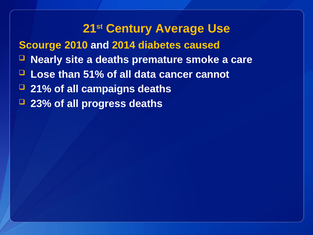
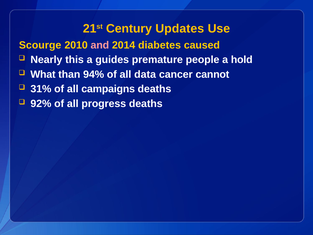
Average: Average -> Updates
and colour: white -> pink
site: site -> this
a deaths: deaths -> guides
smoke: smoke -> people
care: care -> hold
Lose: Lose -> What
51%: 51% -> 94%
21%: 21% -> 31%
23%: 23% -> 92%
